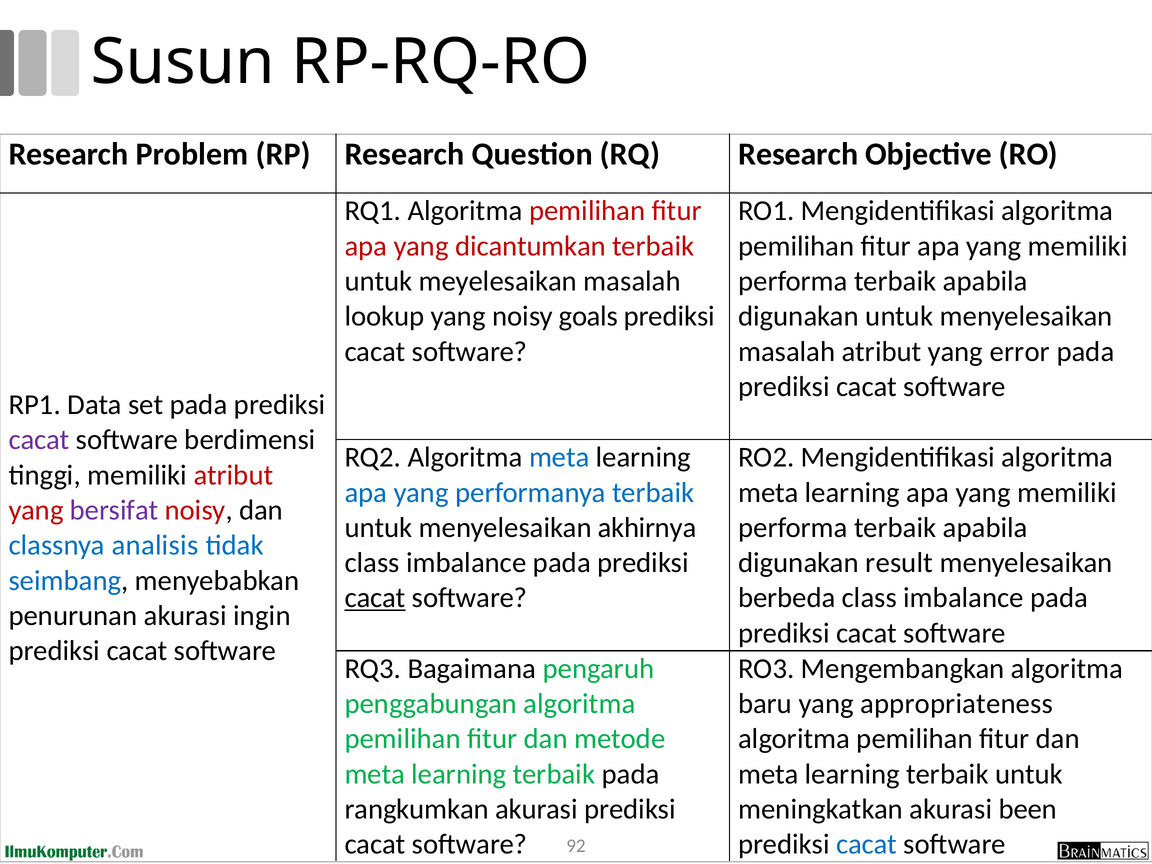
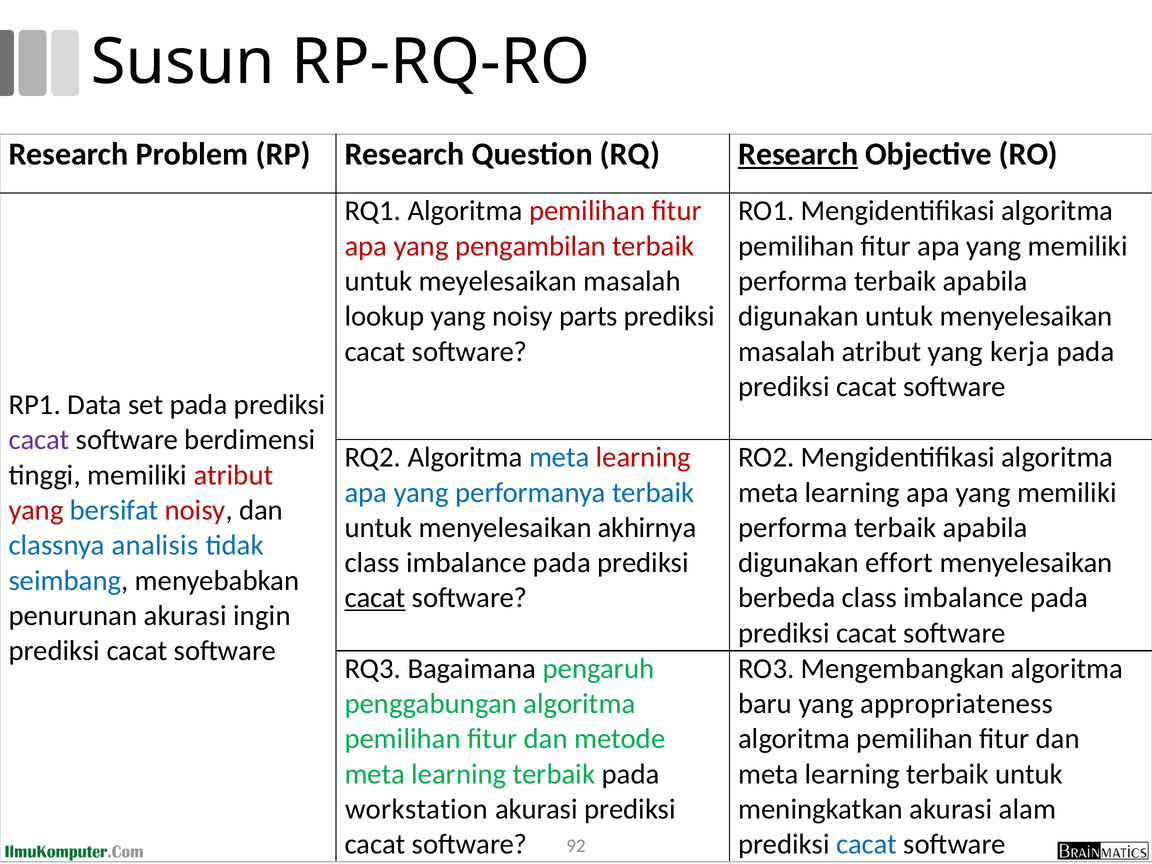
Research at (798, 154) underline: none -> present
dicantumkan: dicantumkan -> pengambilan
goals: goals -> parts
error: error -> kerja
learning at (643, 457) colour: black -> red
bersifat colour: purple -> blue
result: result -> effort
rangkumkan: rangkumkan -> workstation
been: been -> alam
